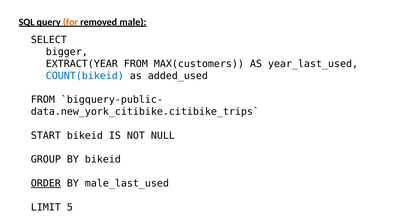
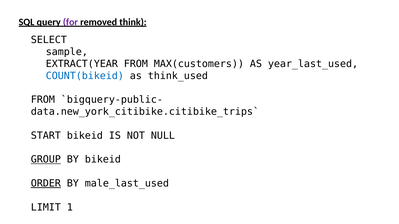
for colour: orange -> purple
male: male -> think
bigger: bigger -> sample
added_used: added_used -> think_used
GROUP underline: none -> present
5: 5 -> 1
